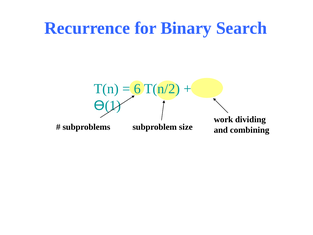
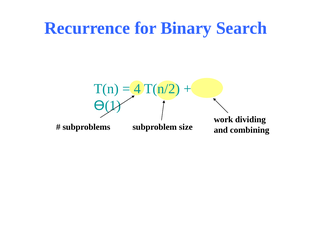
6: 6 -> 4
